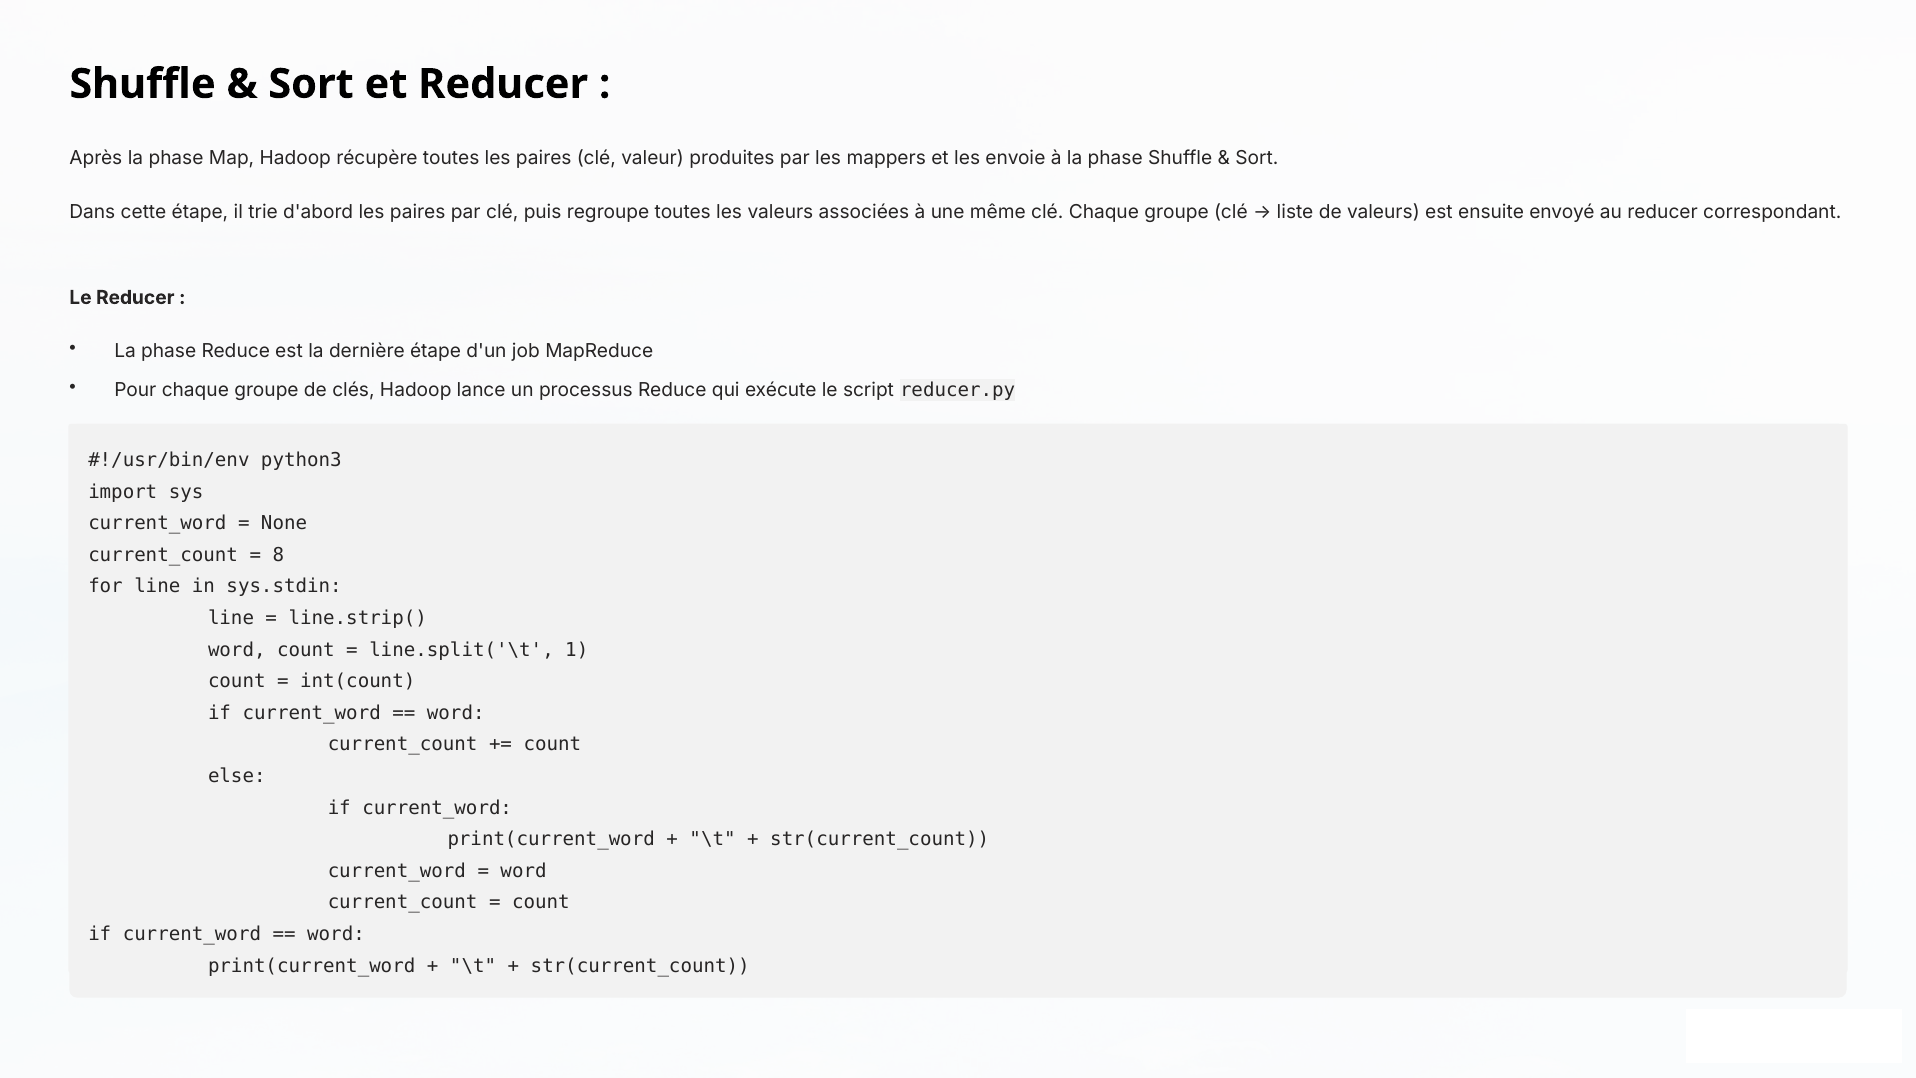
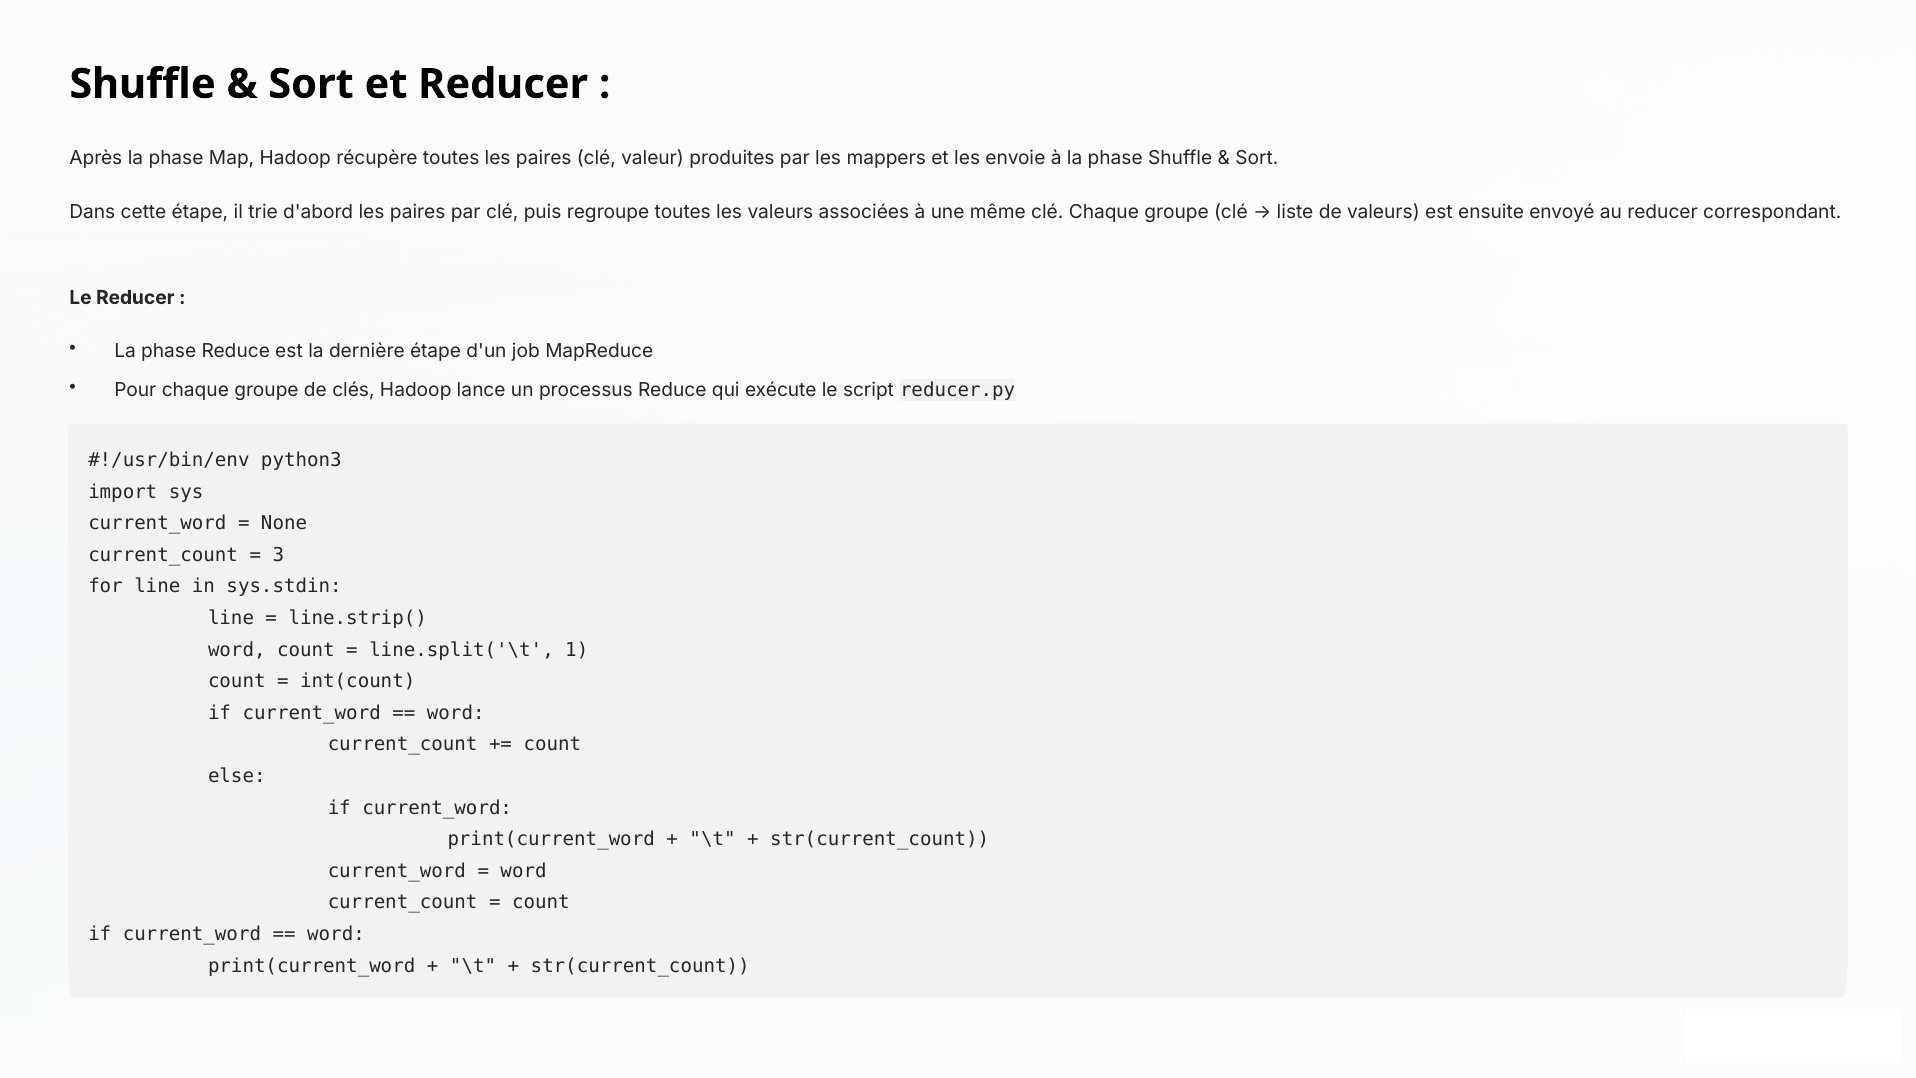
8: 8 -> 3
